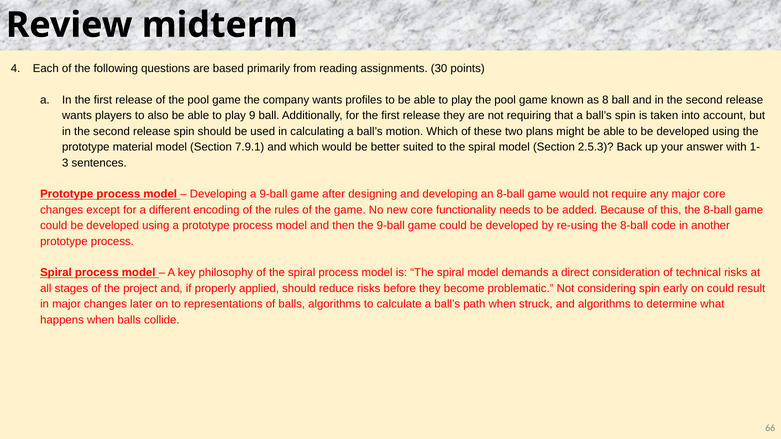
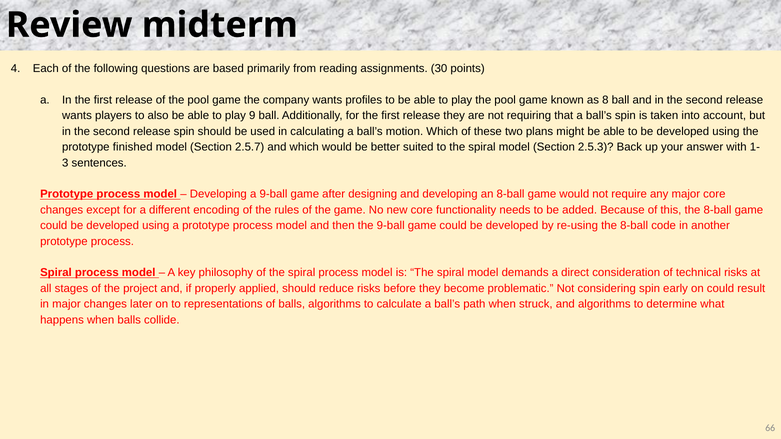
material: material -> finished
7.9.1: 7.9.1 -> 2.5.7
